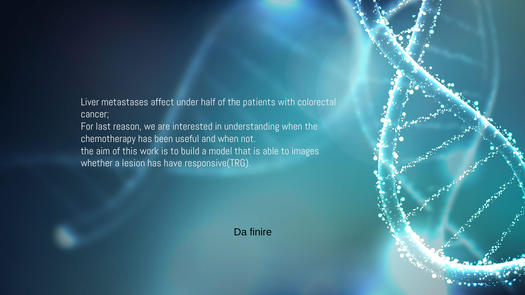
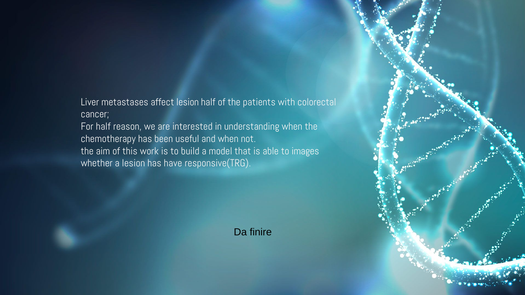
affect under: under -> lesion
For last: last -> half
